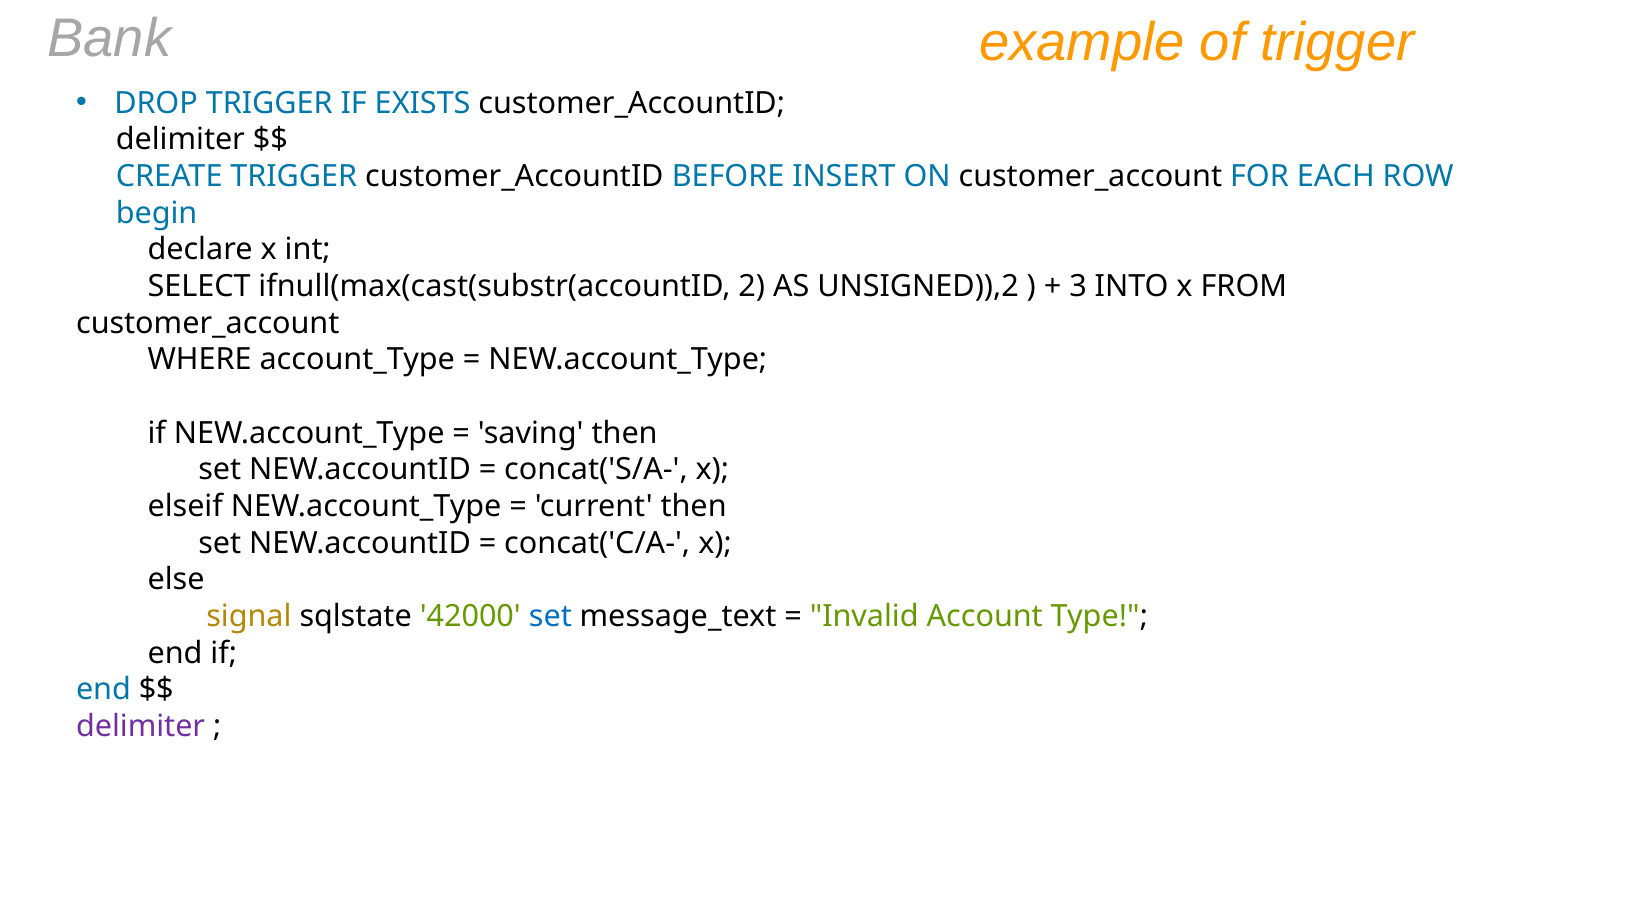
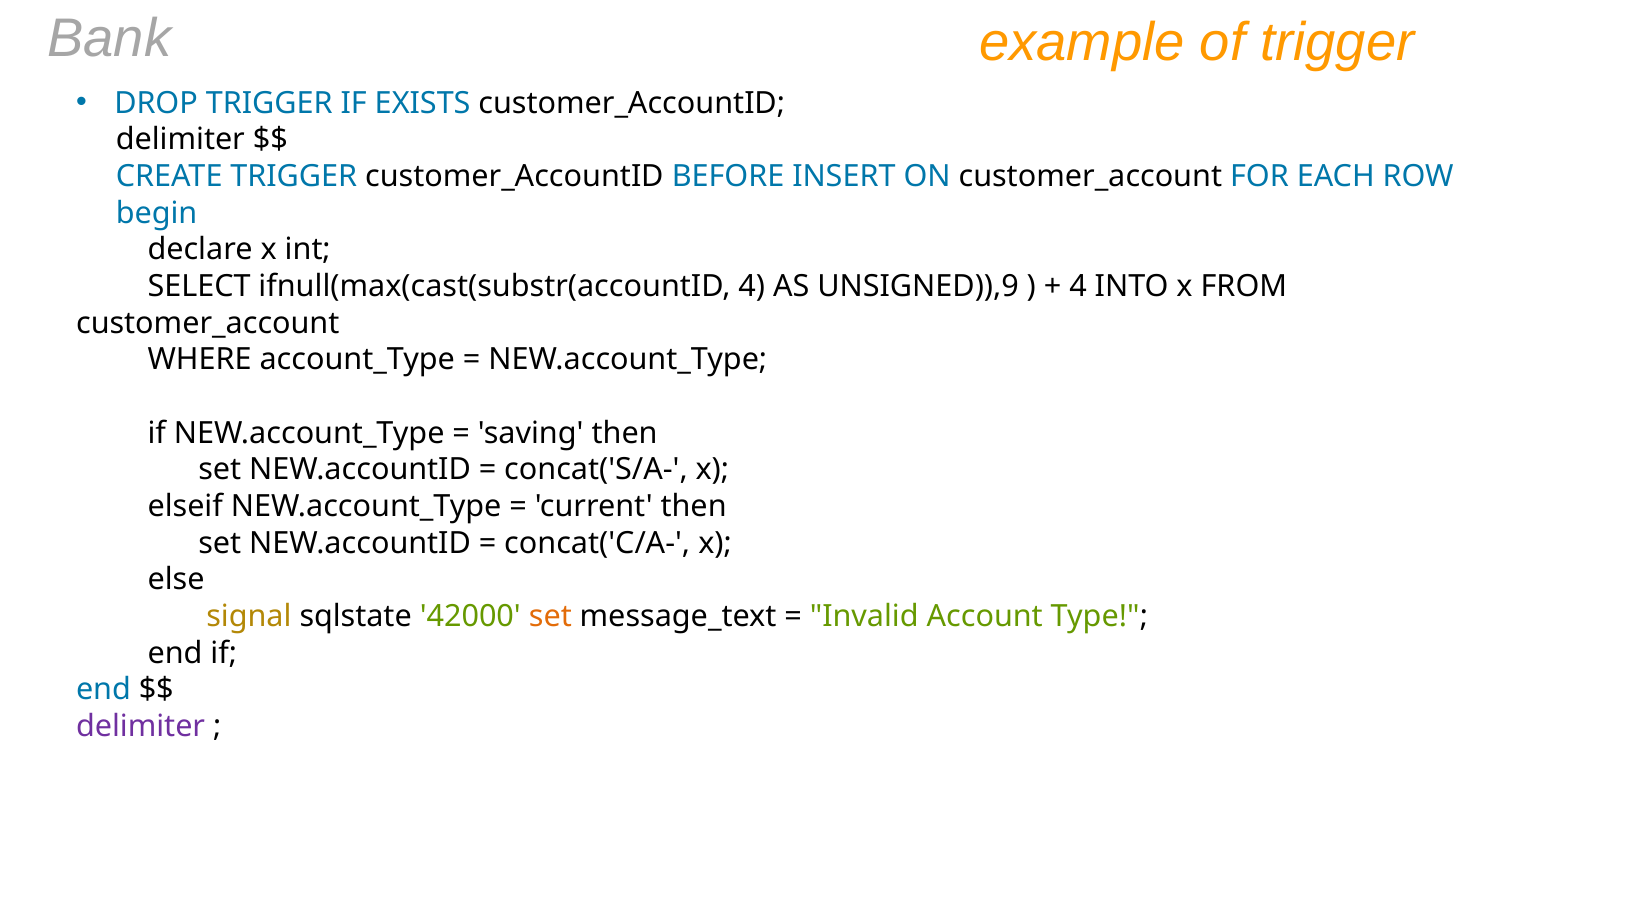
ifnull(max(cast(substr(accountID 2: 2 -> 4
UNSIGNED)),2: UNSIGNED)),2 -> UNSIGNED)),9
3 at (1078, 287): 3 -> 4
set at (550, 617) colour: blue -> orange
